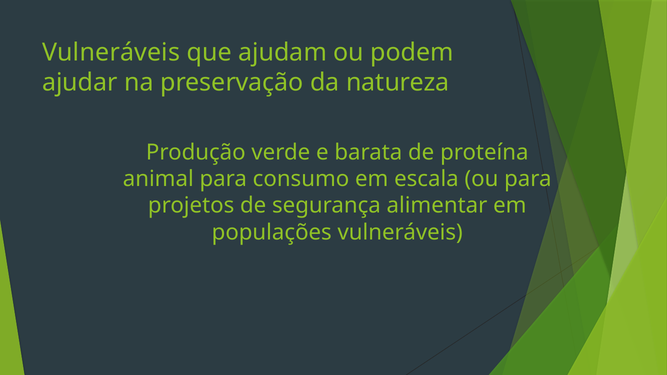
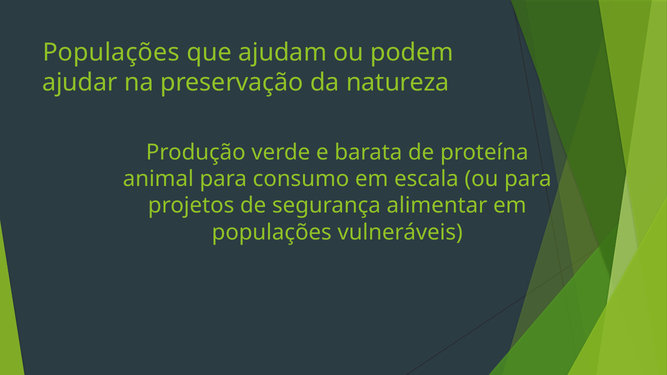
Vulneráveis at (111, 53): Vulneráveis -> Populações
